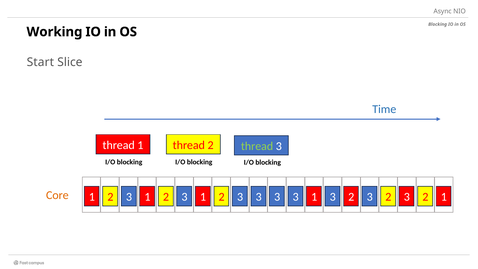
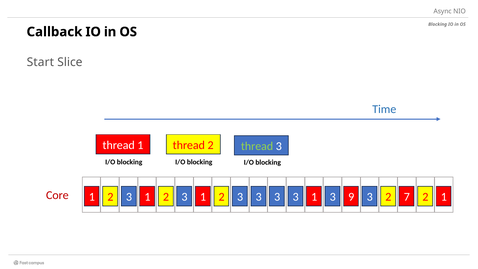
Working: Working -> Callback
Core colour: orange -> red
1 3 2: 2 -> 9
3 at (407, 197): 3 -> 7
